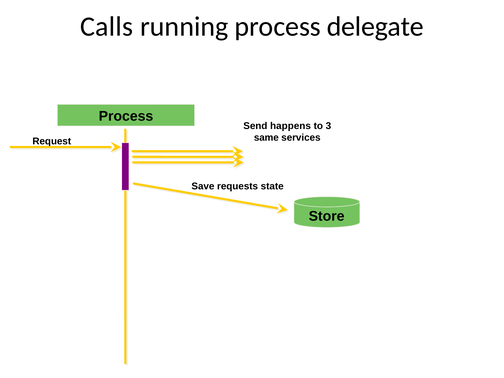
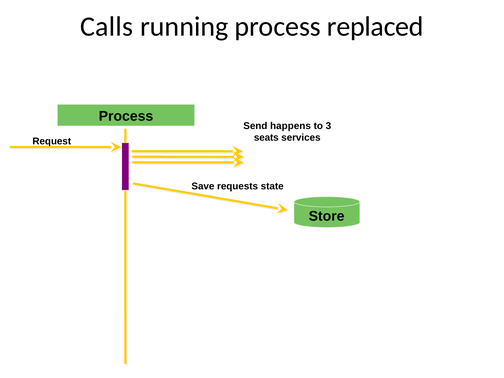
delegate: delegate -> replaced
same: same -> seats
